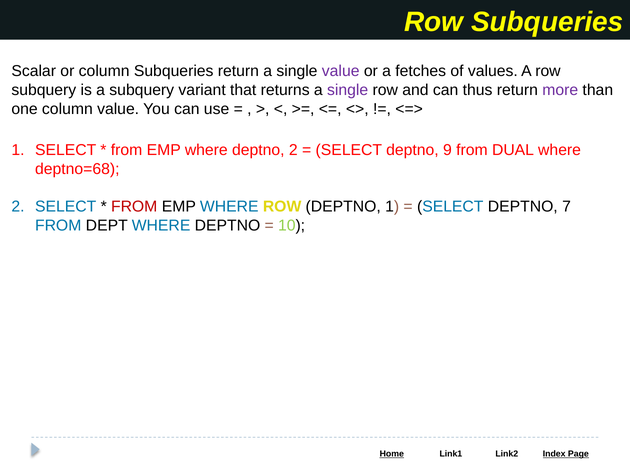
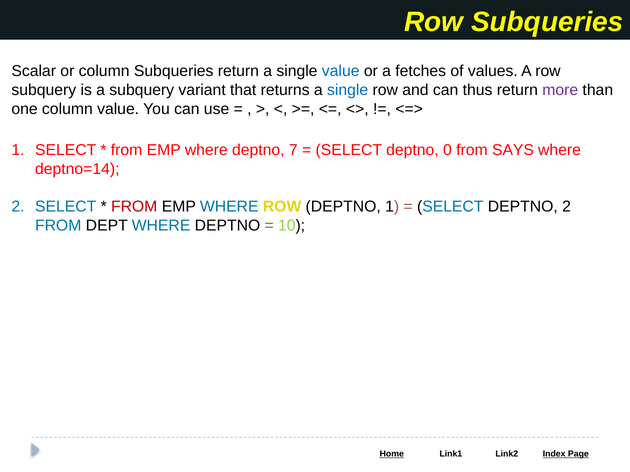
value at (341, 71) colour: purple -> blue
single at (348, 90) colour: purple -> blue
deptno 2: 2 -> 7
9: 9 -> 0
DUAL: DUAL -> SAYS
deptno=68: deptno=68 -> deptno=14
DEPTNO 7: 7 -> 2
